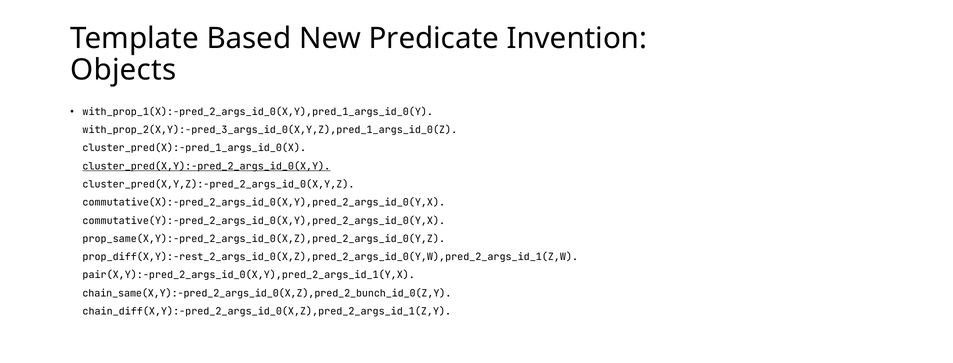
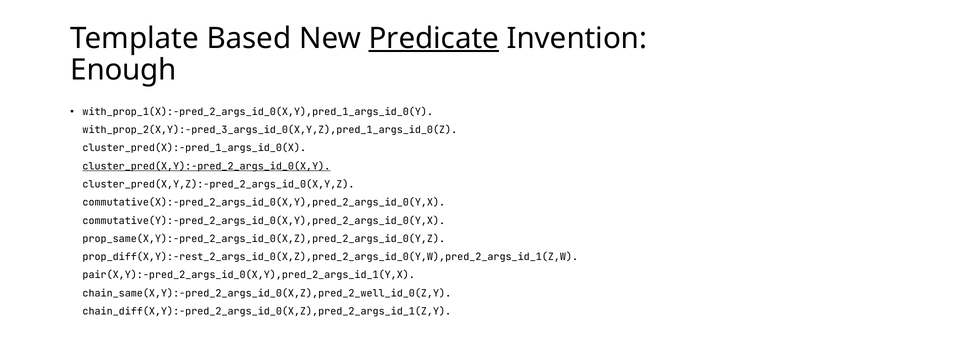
Predicate underline: none -> present
Objects: Objects -> Enough
chain_same(X,Y):-pred_2_args_id_0(X,Z),pred_2_bunch_id_0(Z,Y: chain_same(X,Y):-pred_2_args_id_0(X,Z),pred_2_bunch_id_0(Z,Y -> chain_same(X,Y):-pred_2_args_id_0(X,Z),pred_2_well_id_0(Z,Y
